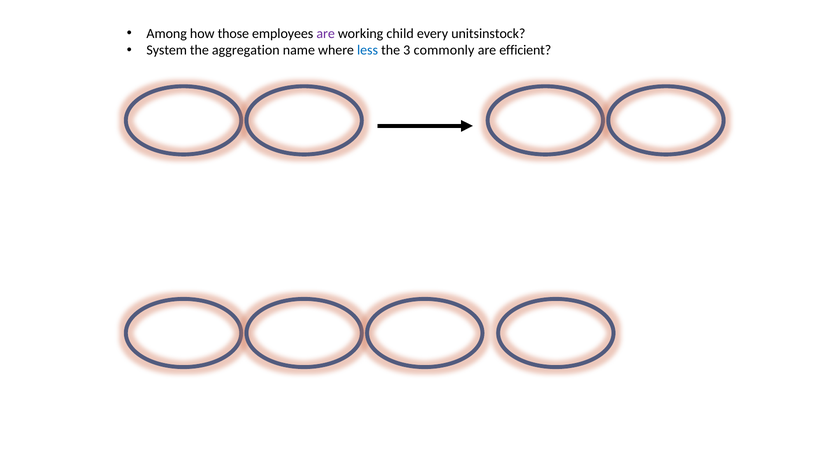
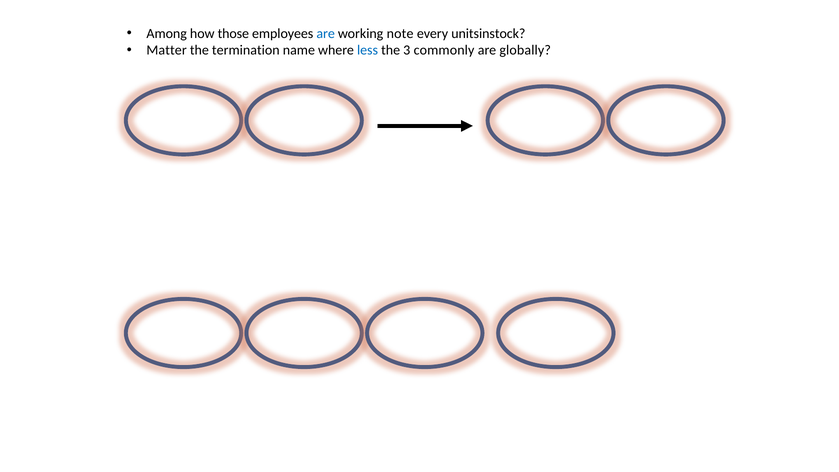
are at (326, 33) colour: purple -> blue
child: child -> note
System: System -> Matter
aggregation: aggregation -> termination
efficient: efficient -> globally
